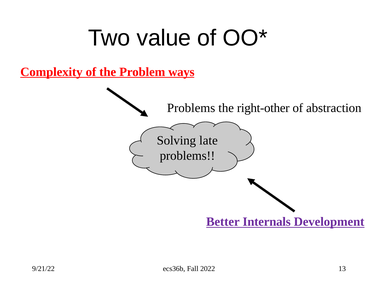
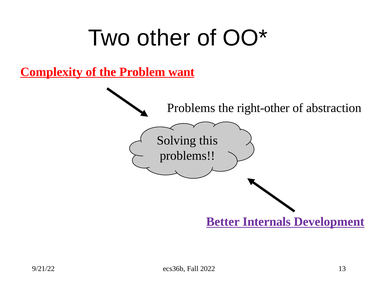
value: value -> other
ways: ways -> want
late: late -> this
